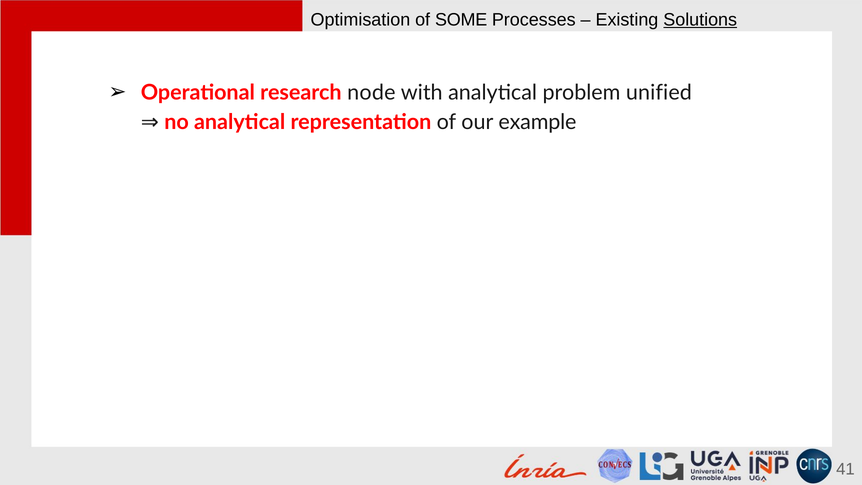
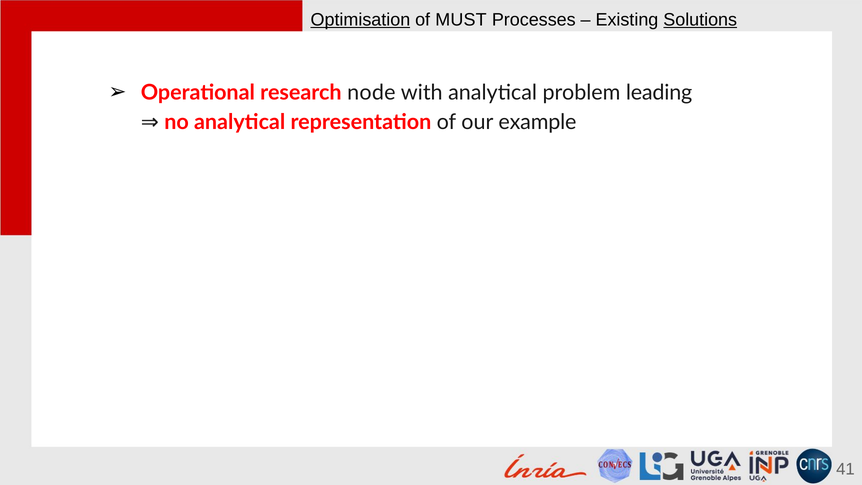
Optimisation underline: none -> present
SOME: SOME -> MUST
unified: unified -> leading
